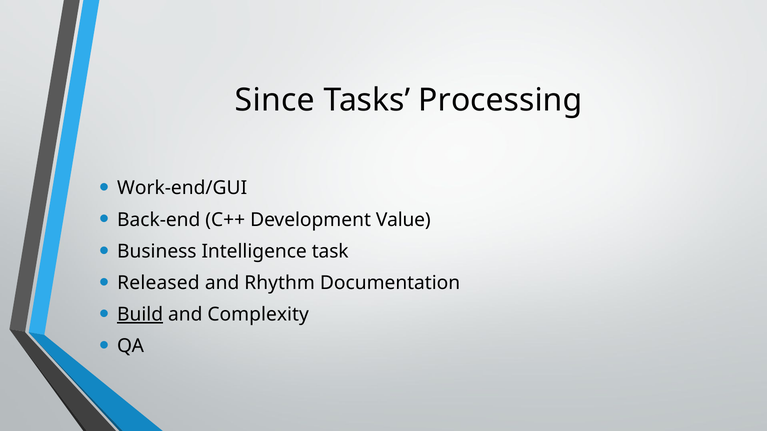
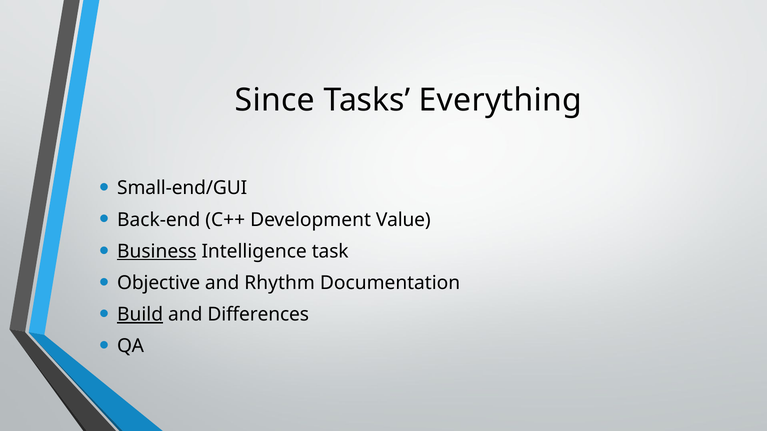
Processing: Processing -> Everything
Work-end/GUI: Work-end/GUI -> Small-end/GUI
Business underline: none -> present
Released: Released -> Objective
Complexity: Complexity -> Differences
